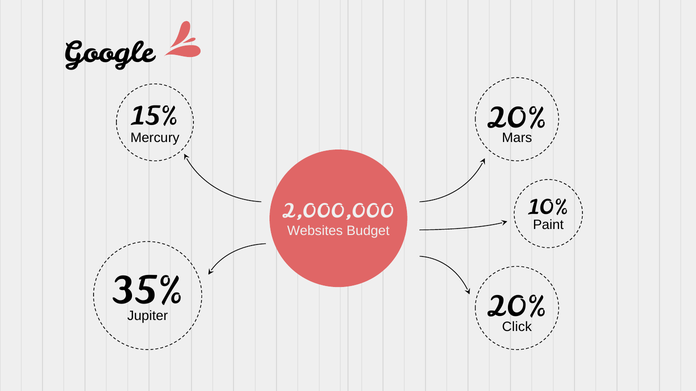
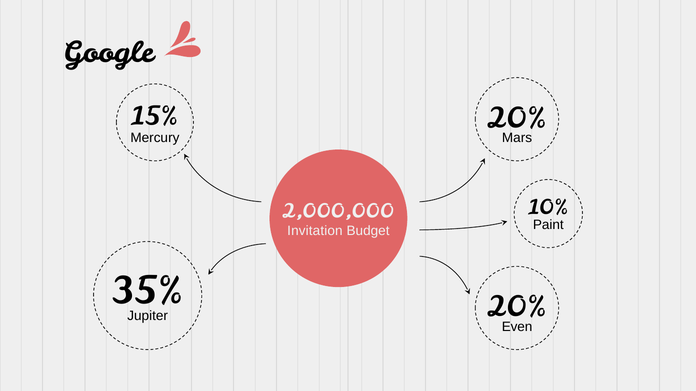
Websites: Websites -> Invitation
Click: Click -> Even
